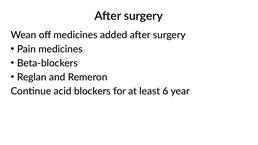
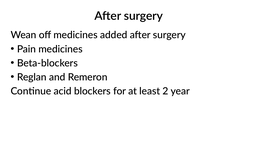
6: 6 -> 2
